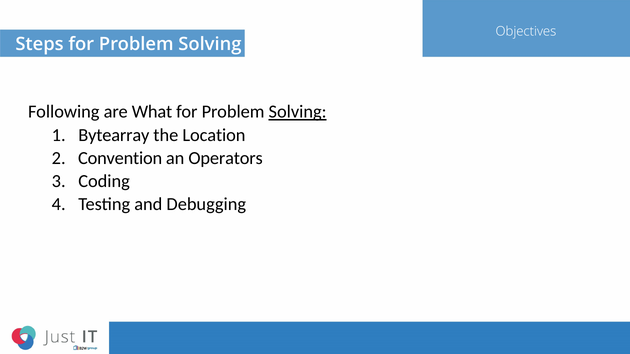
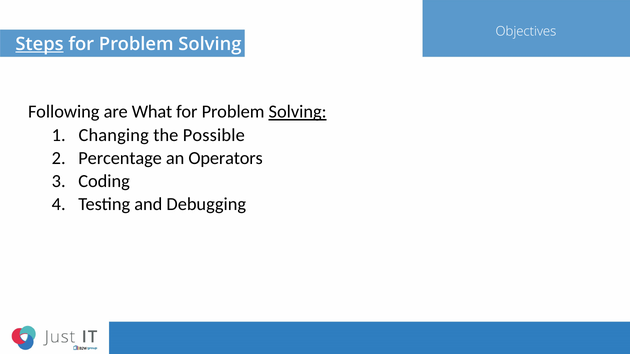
Steps underline: none -> present
Bytearray: Bytearray -> Changing
Location: Location -> Possible
Convention: Convention -> Percentage
